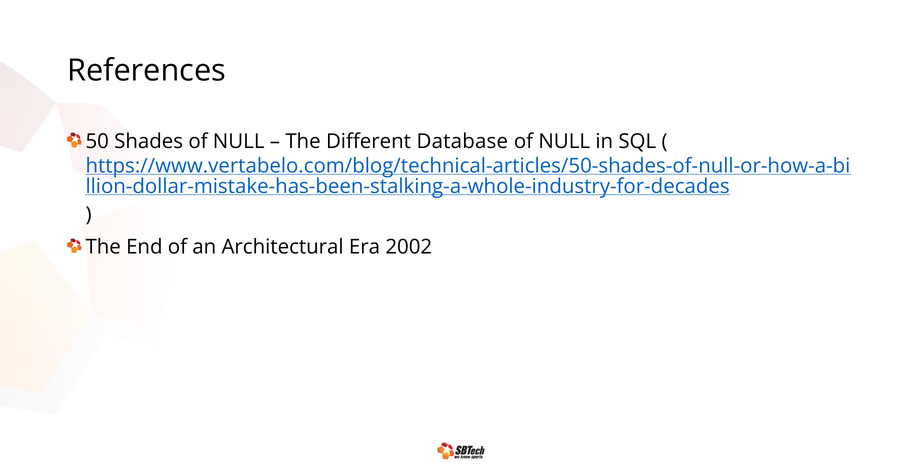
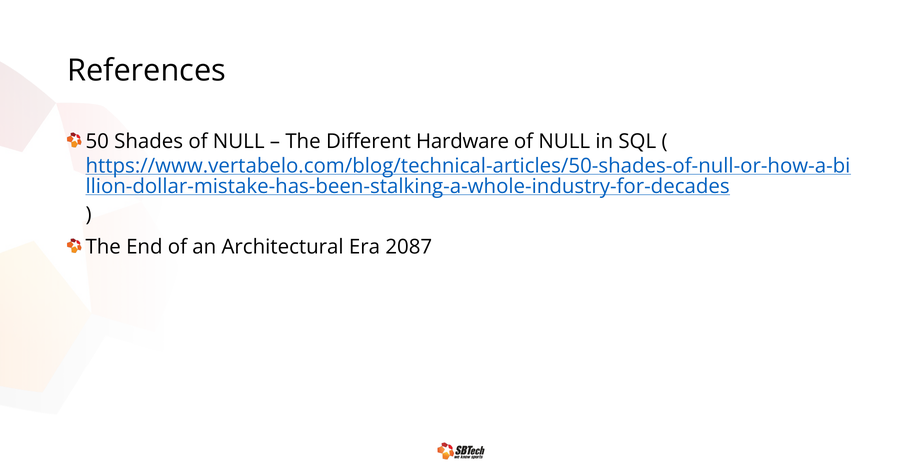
Database: Database -> Hardware
2002: 2002 -> 2087
